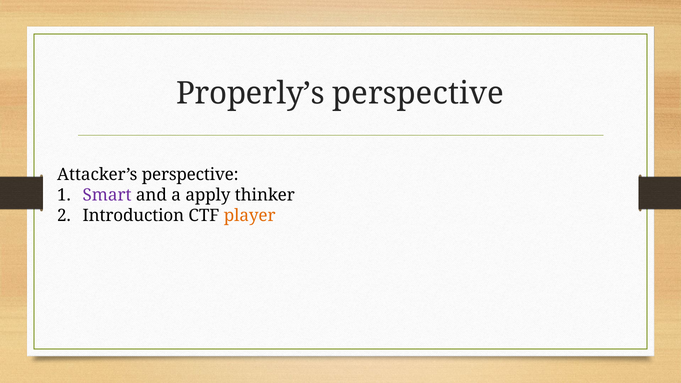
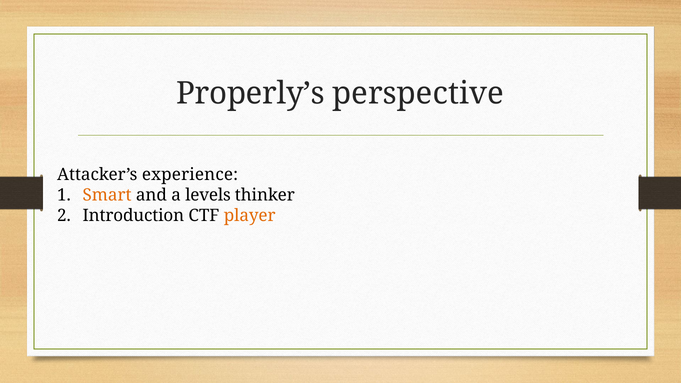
Attacker’s perspective: perspective -> experience
Smart colour: purple -> orange
apply: apply -> levels
